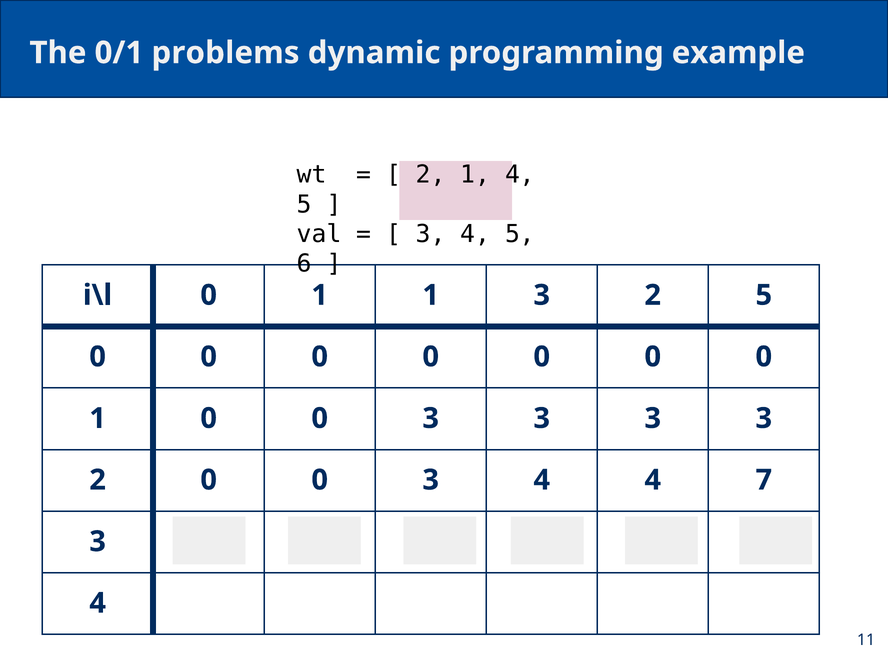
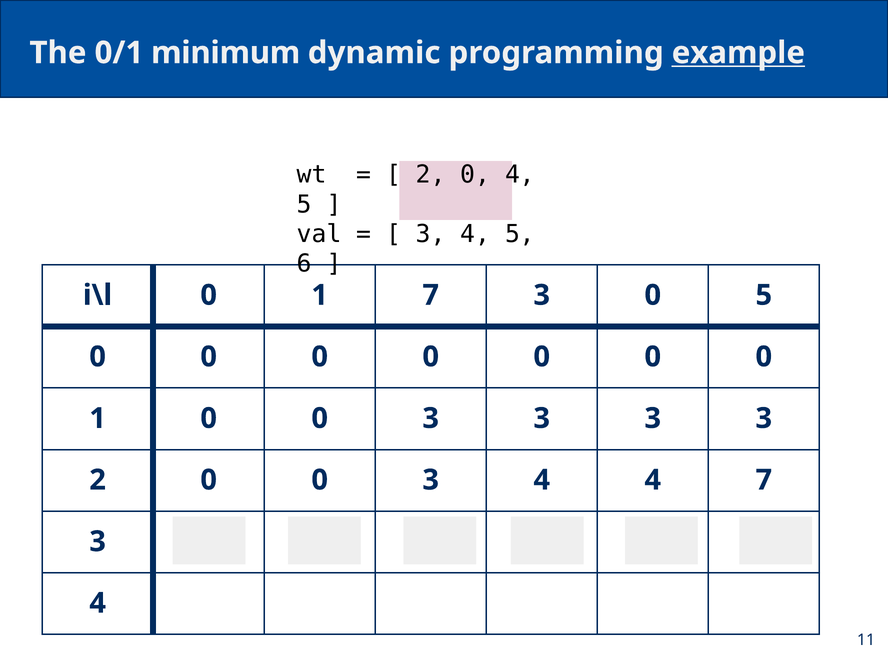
problems: problems -> minimum
example underline: none -> present
1 at (475, 175): 1 -> 0
1 1: 1 -> 7
2 at (653, 295): 2 -> 0
